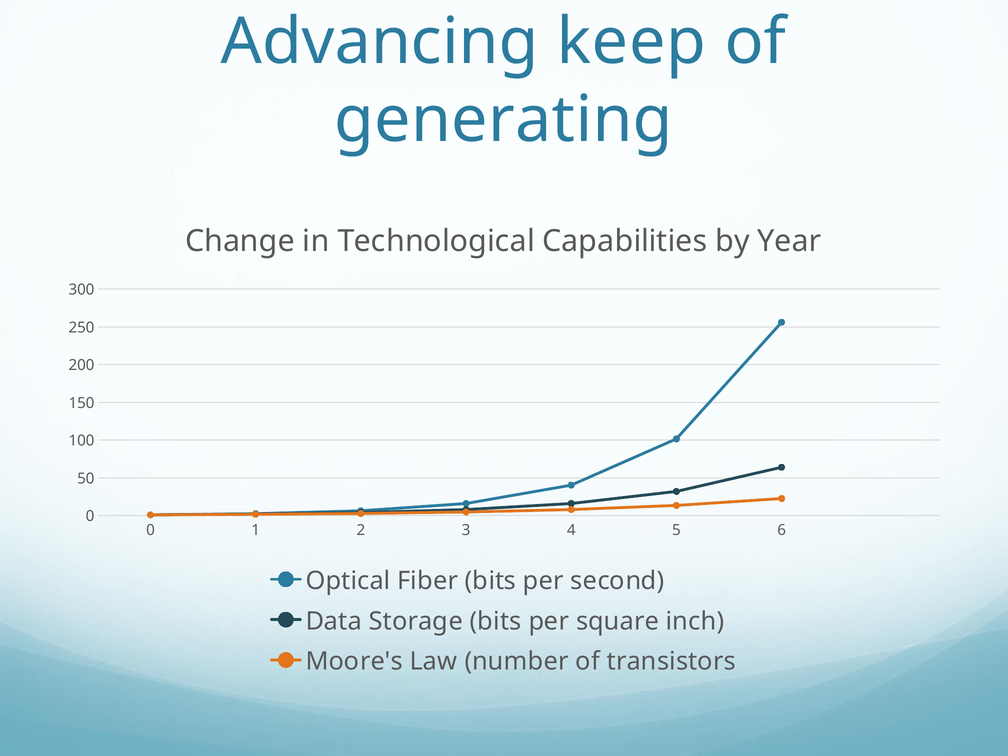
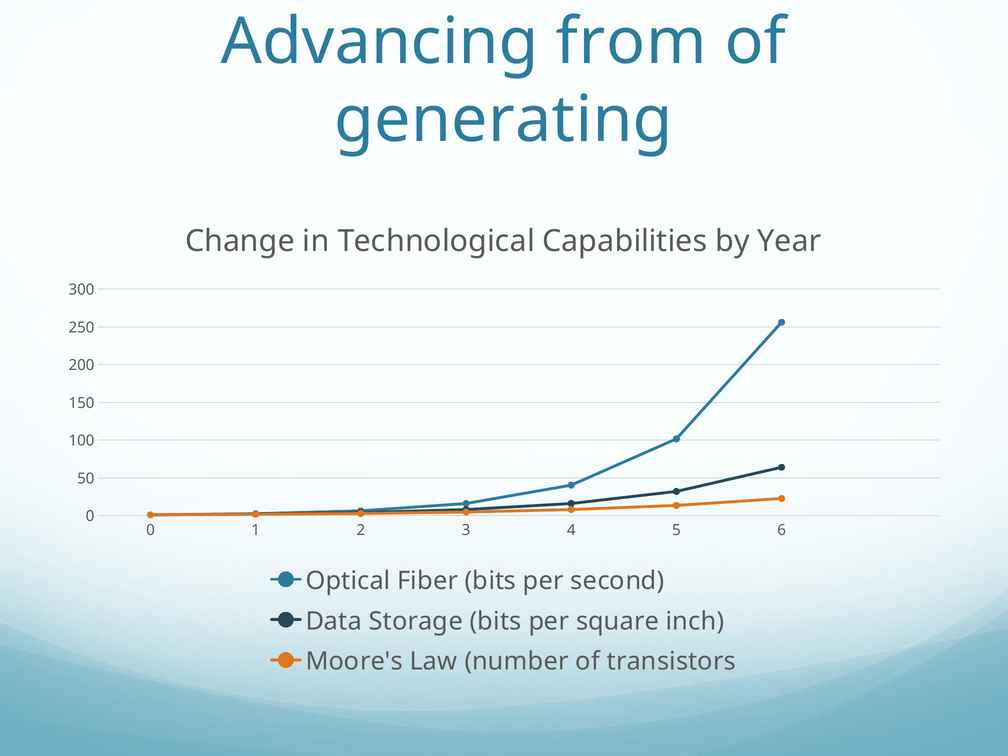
keep: keep -> from
